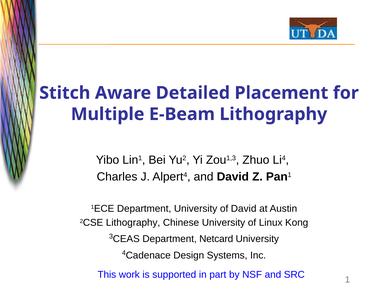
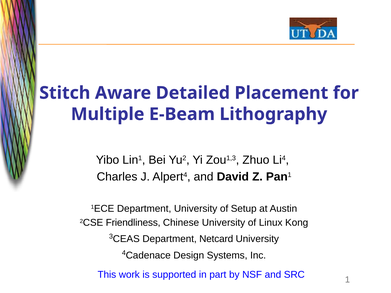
of David: David -> Setup
2CSE Lithography: Lithography -> Friendliness
